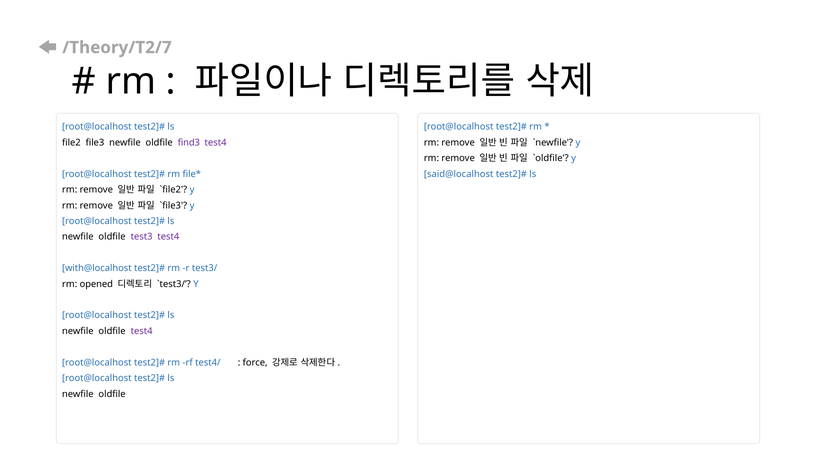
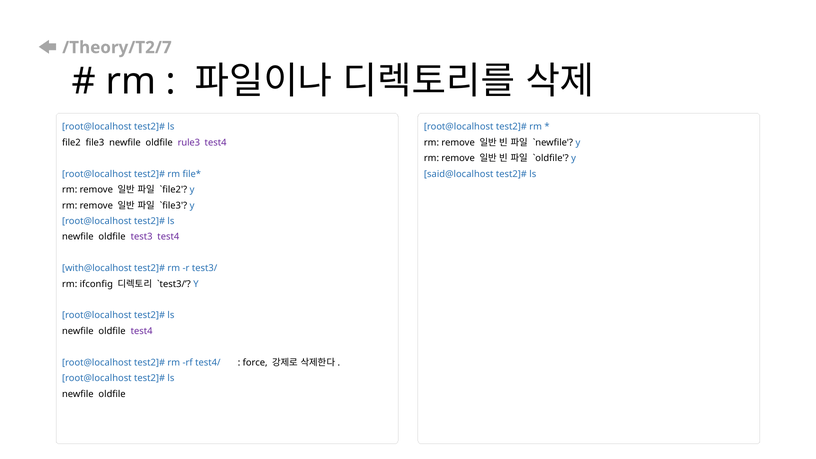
find3: find3 -> rule3
opened: opened -> ifconfig
